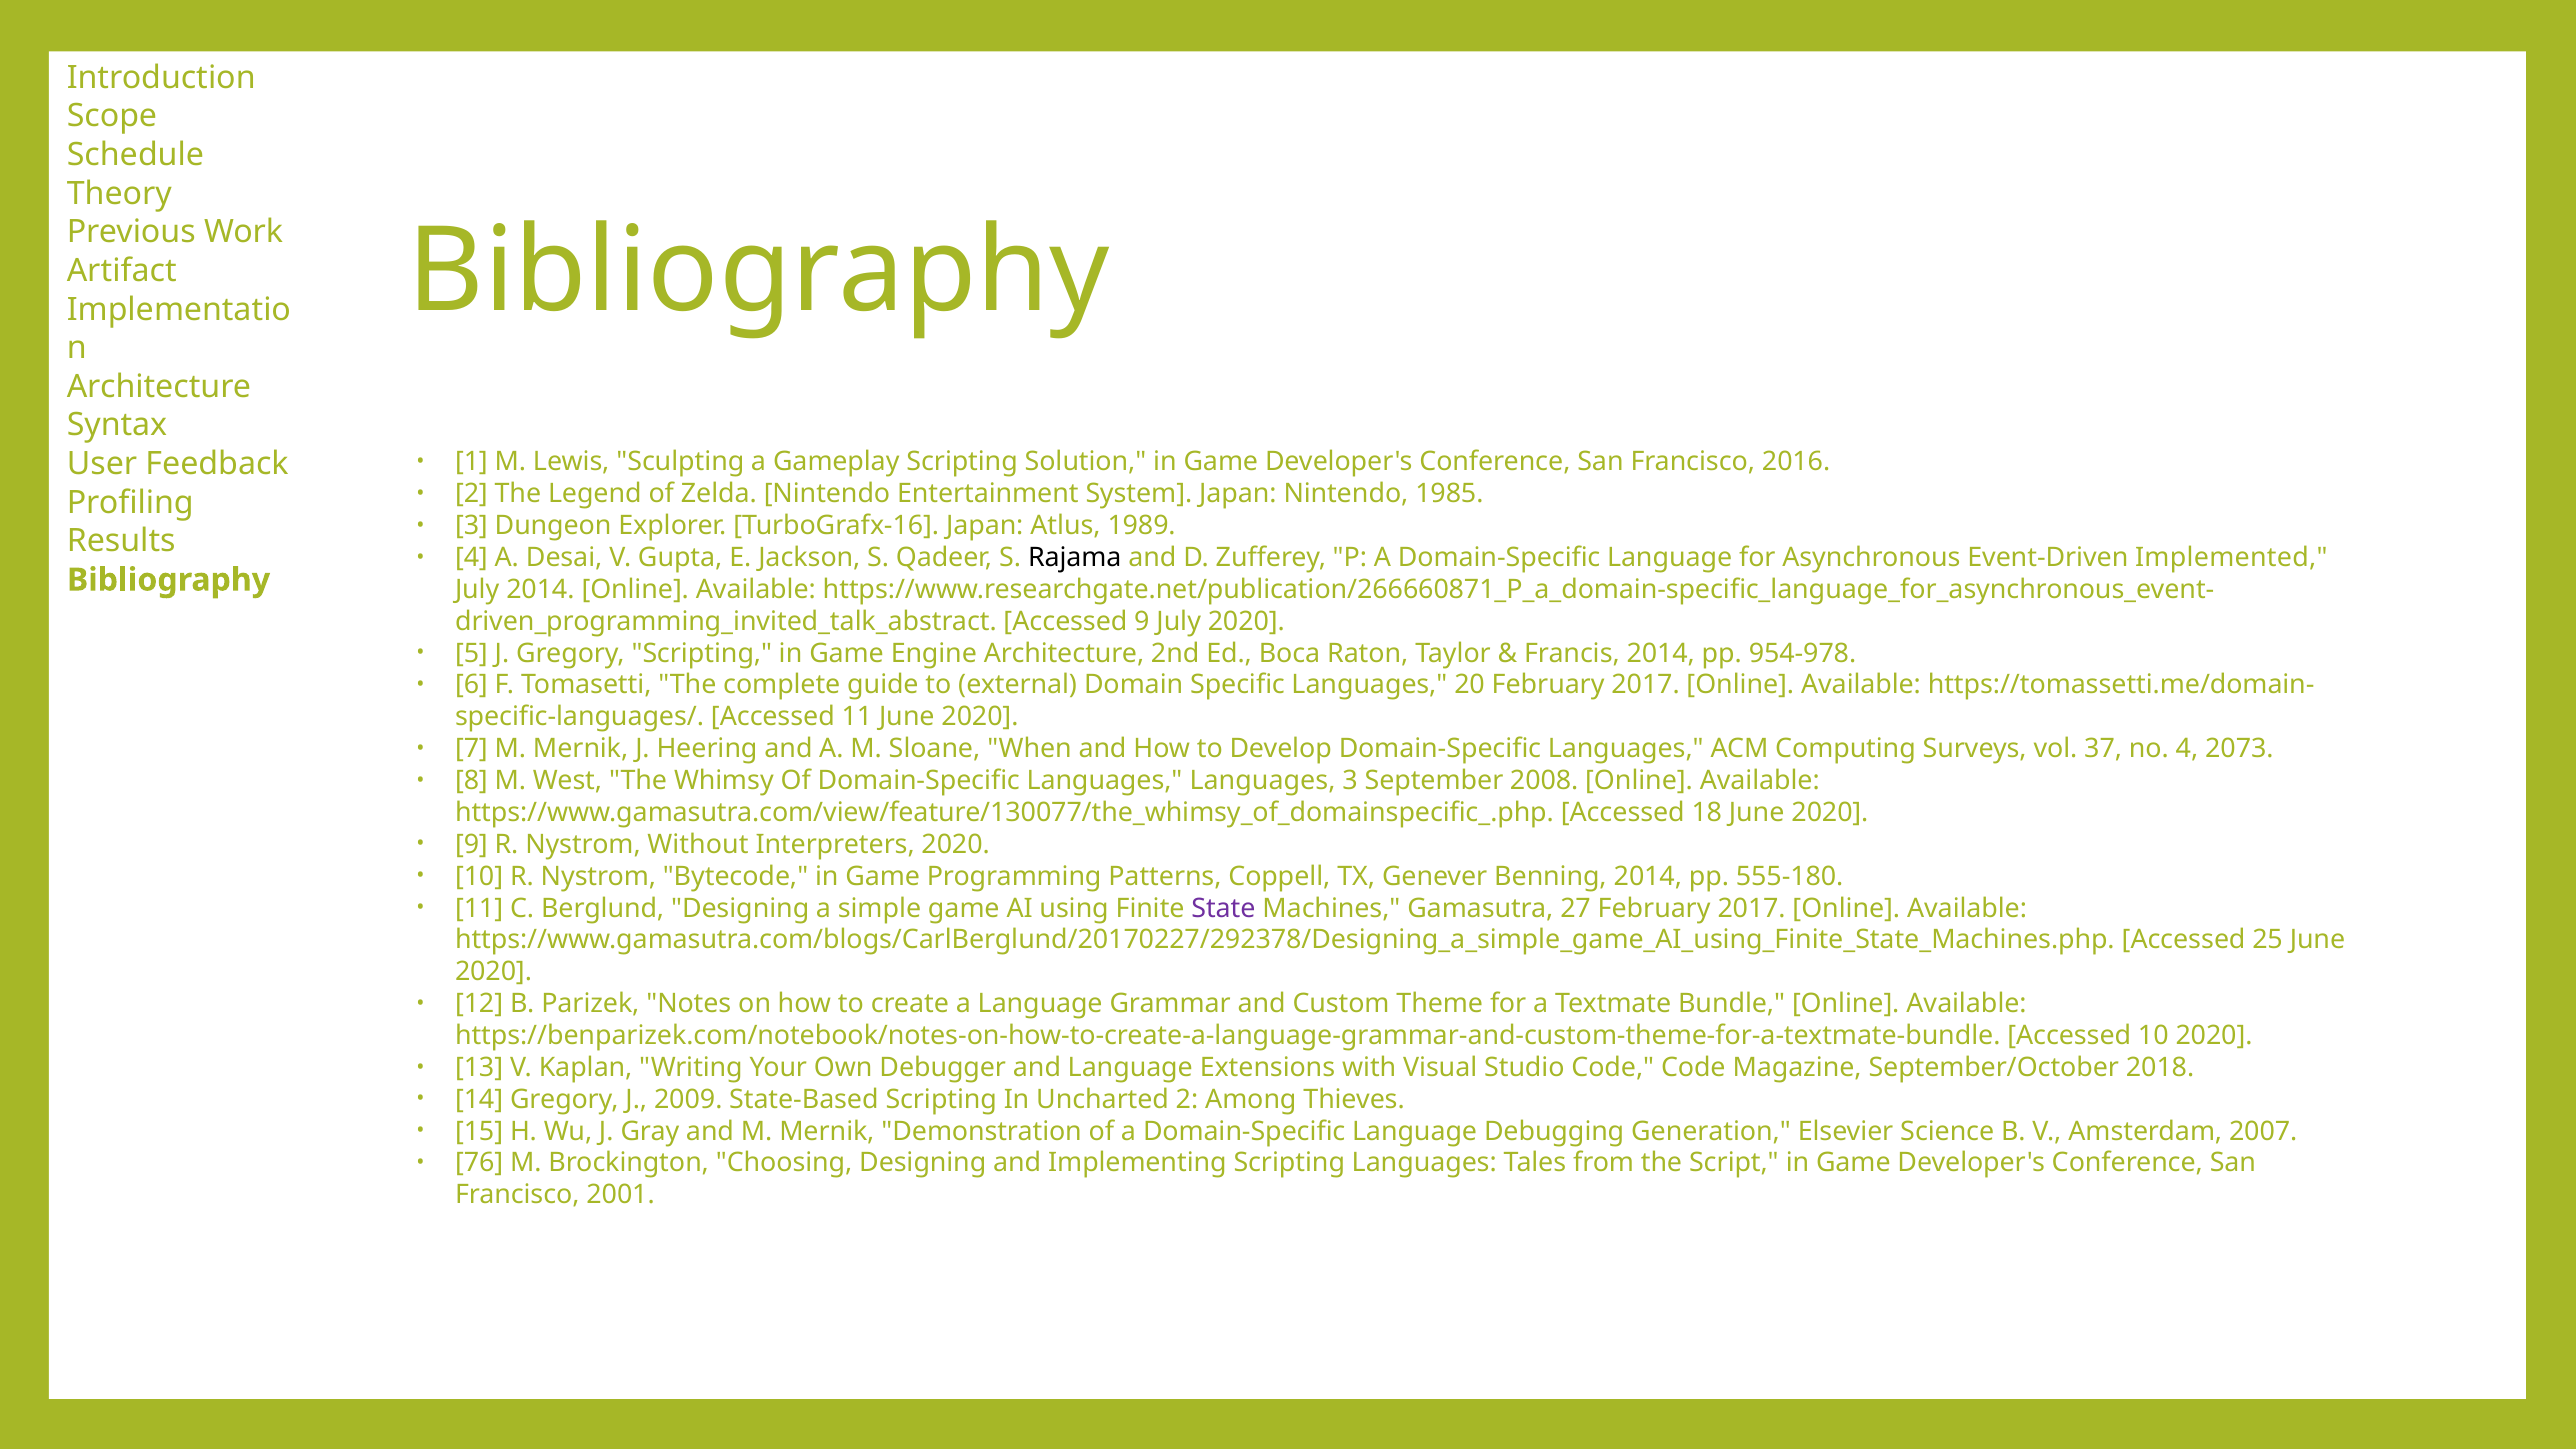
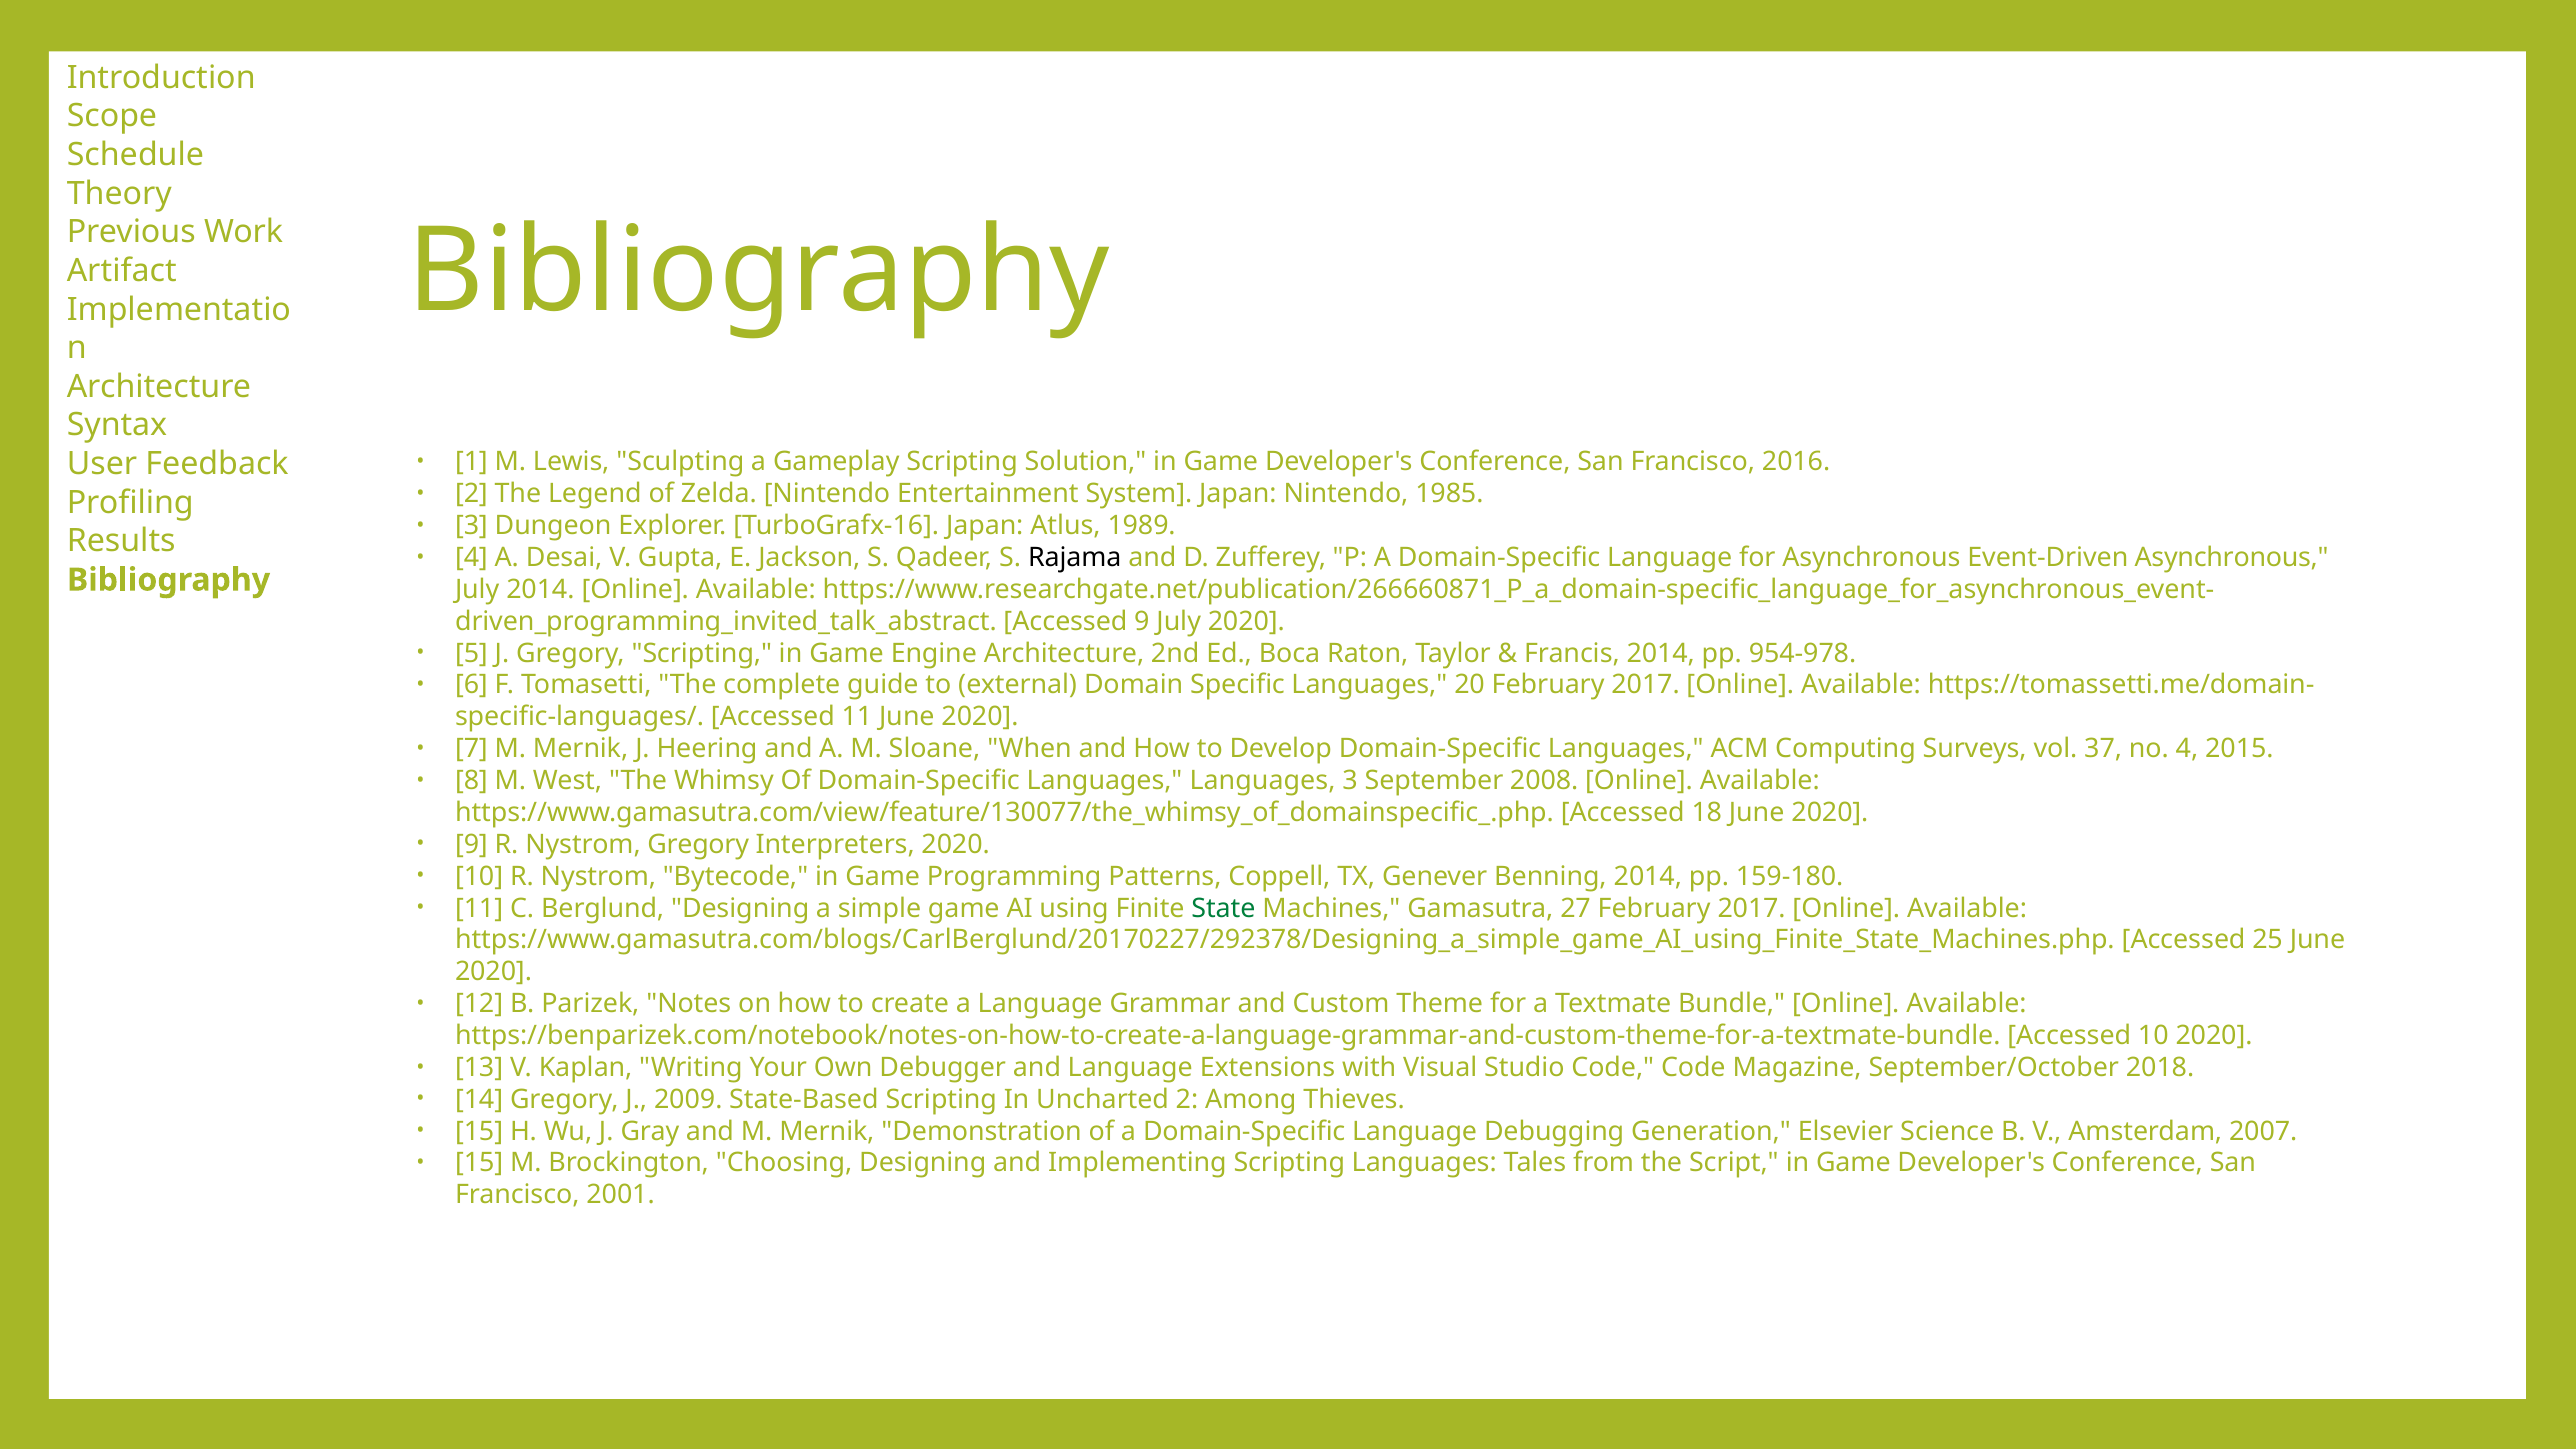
Event-Driven Implemented: Implemented -> Asynchronous
2073: 2073 -> 2015
Nystrom Without: Without -> Gregory
555-180: 555-180 -> 159-180
State colour: purple -> green
76 at (479, 1163): 76 -> 15
